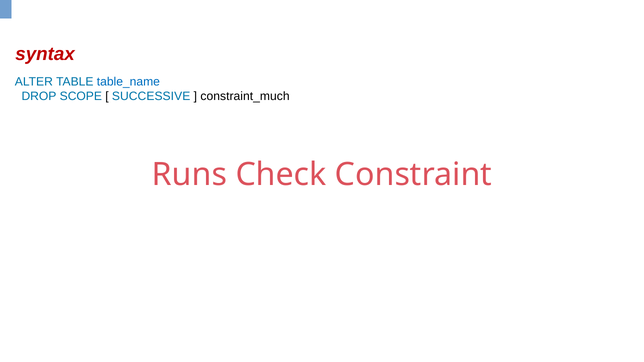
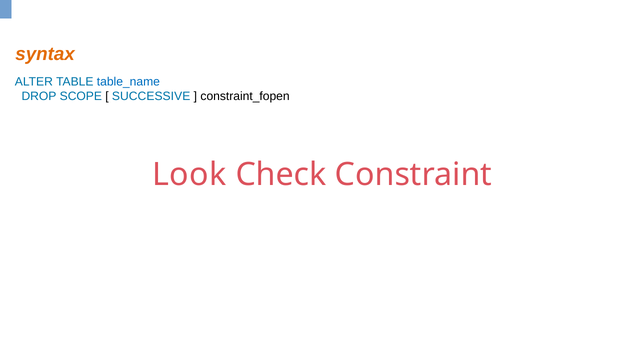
syntax colour: red -> orange
constraint_much: constraint_much -> constraint_fopen
Runs: Runs -> Look
